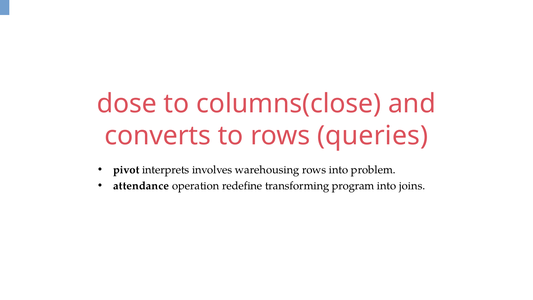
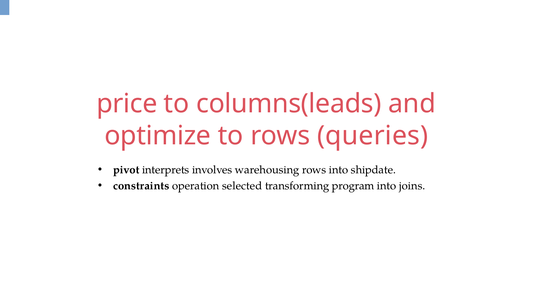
dose: dose -> price
columns(close: columns(close -> columns(leads
converts: converts -> optimize
problem: problem -> shipdate
attendance: attendance -> constraints
redefine: redefine -> selected
